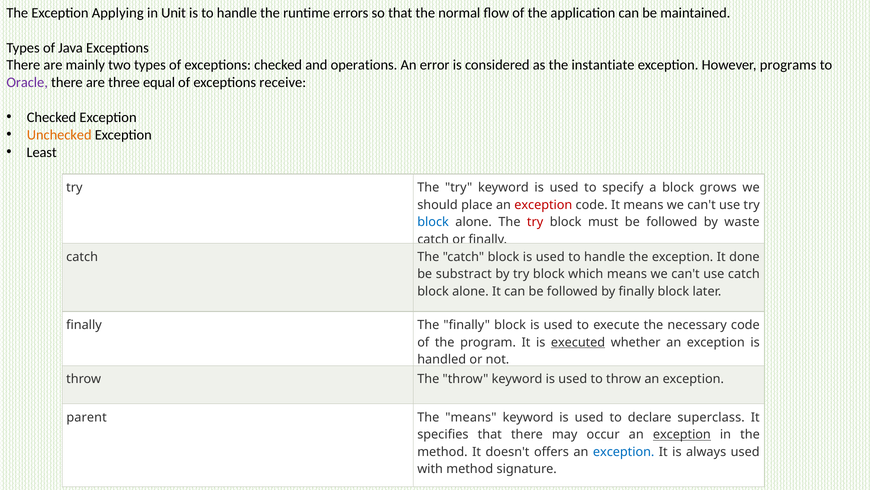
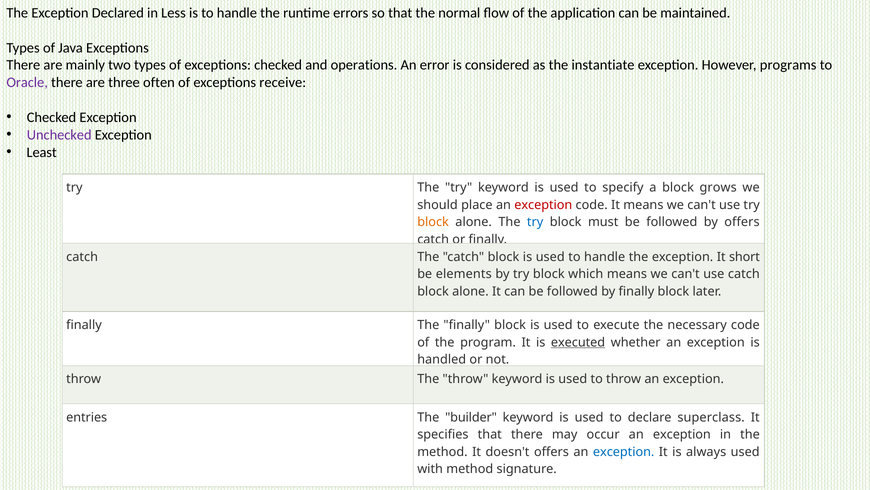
Applying: Applying -> Declared
Unit: Unit -> Less
equal: equal -> often
Unchecked colour: orange -> purple
block at (433, 222) colour: blue -> orange
try at (535, 222) colour: red -> blue
by waste: waste -> offers
done: done -> short
substract: substract -> elements
parent: parent -> entries
The means: means -> builder
exception at (682, 434) underline: present -> none
